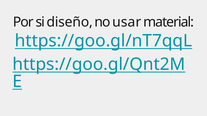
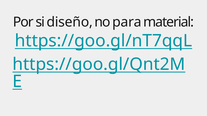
usar: usar -> para
